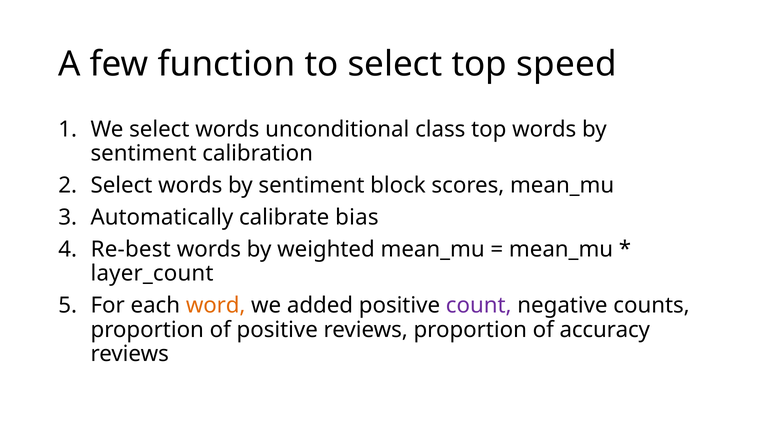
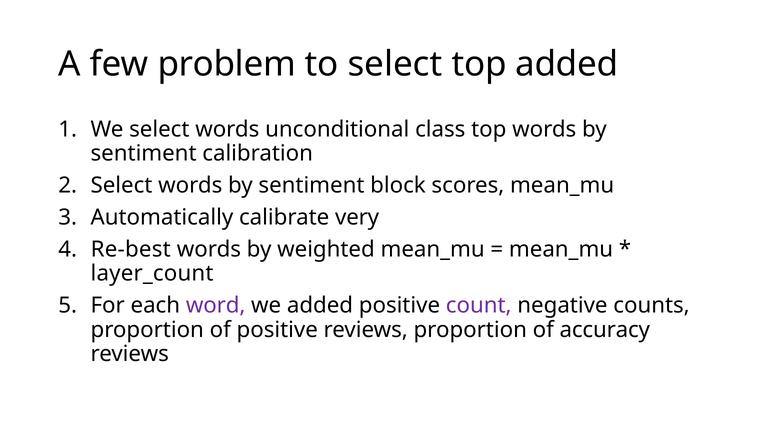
function: function -> problem
top speed: speed -> added
bias: bias -> very
word colour: orange -> purple
